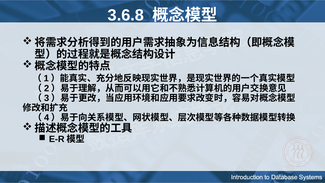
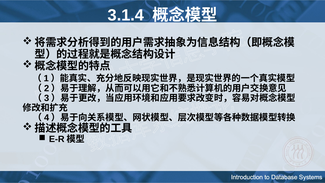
3.6.8: 3.6.8 -> 3.1.4
